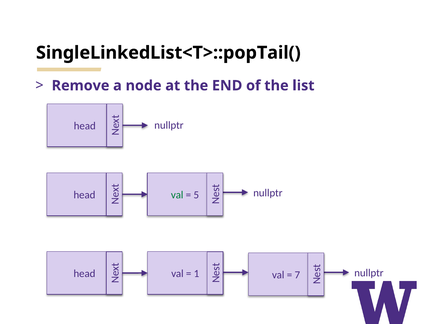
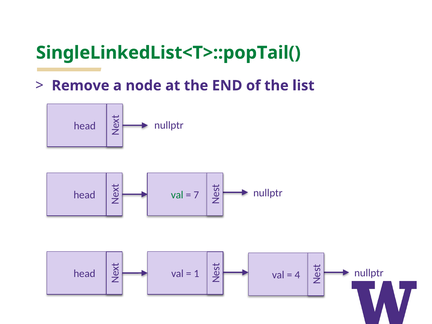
SingleLinkedList<T>::popTail( colour: black -> green
5: 5 -> 7
7: 7 -> 4
